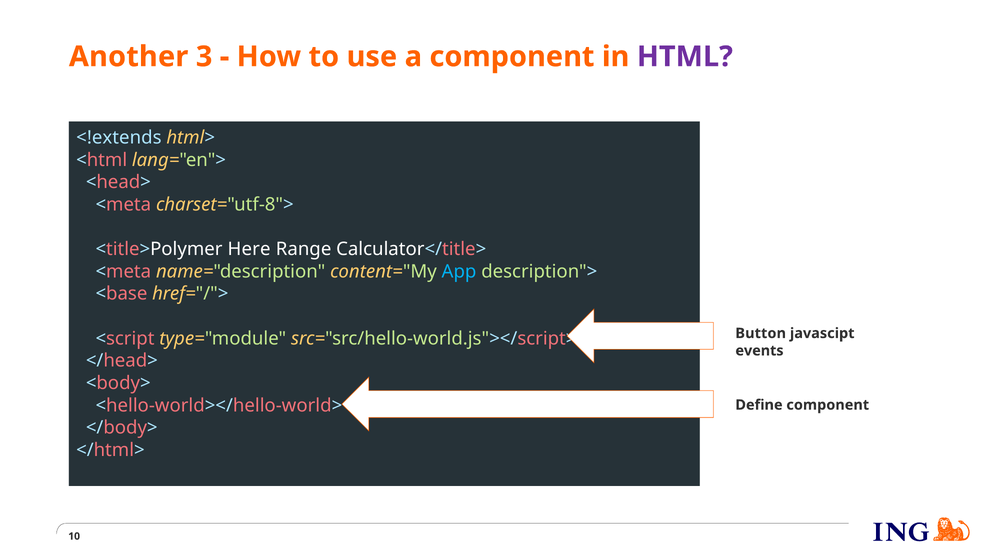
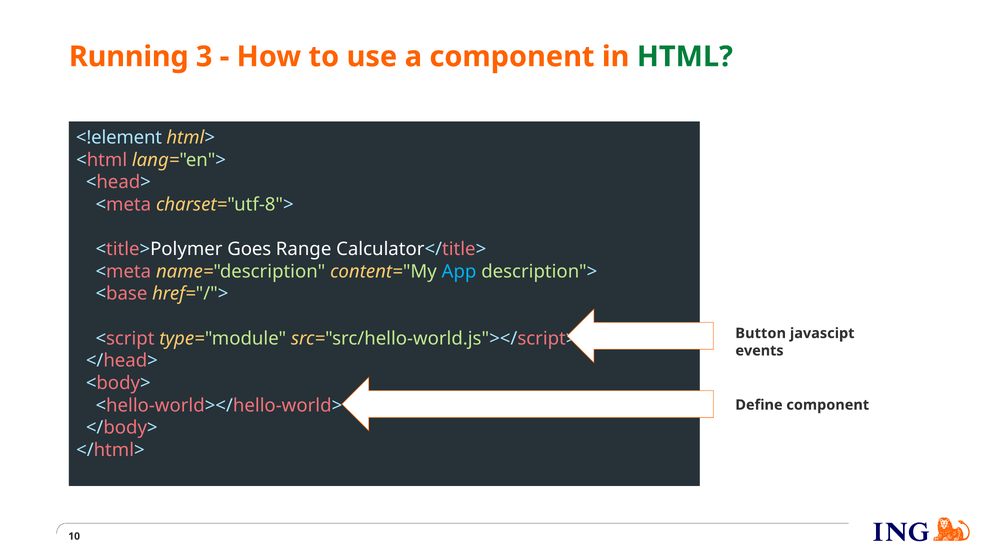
Another: Another -> Running
HTML colour: purple -> green
<!extends: <!extends -> <!element
Here: Here -> Goes
